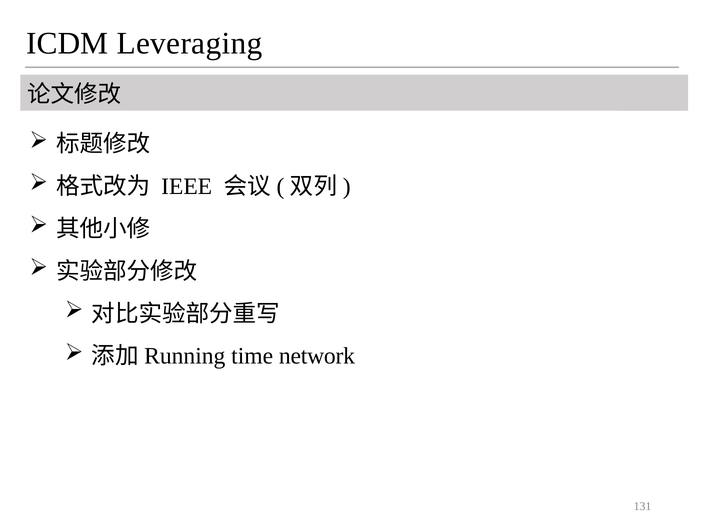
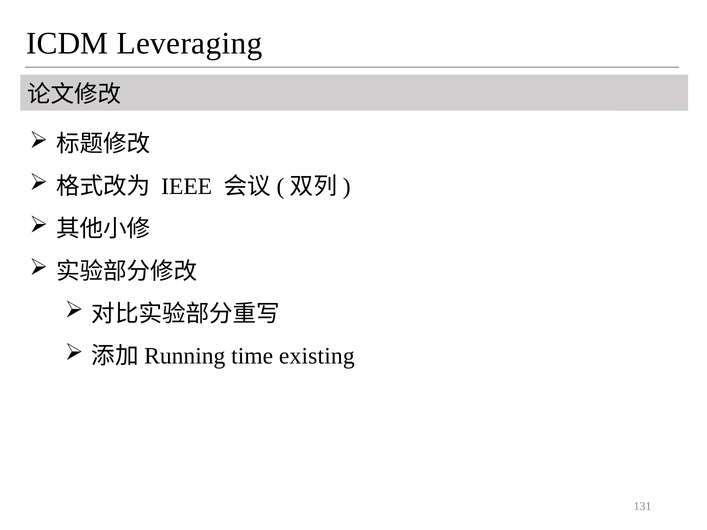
network: network -> existing
